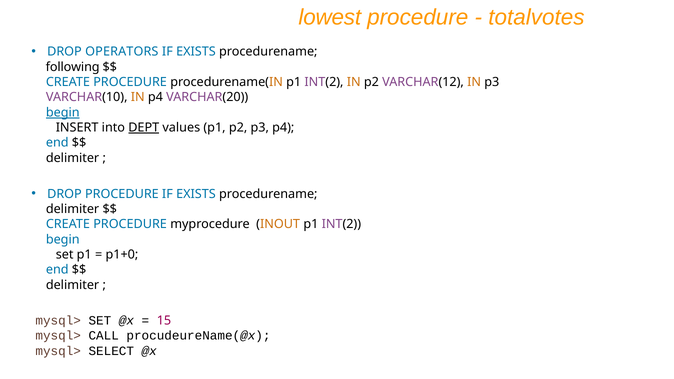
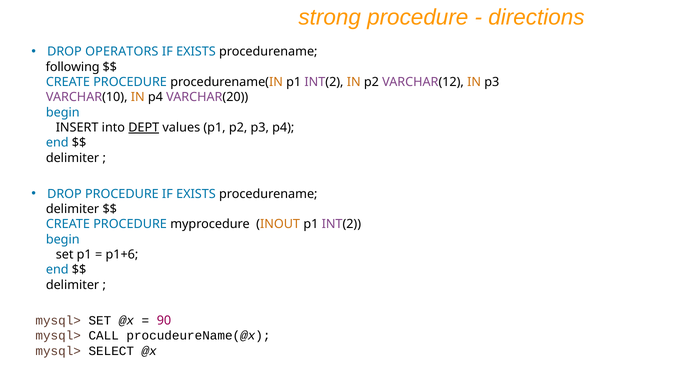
lowest: lowest -> strong
totalvotes: totalvotes -> directions
begin at (63, 112) underline: present -> none
p1+0: p1+0 -> p1+6
15: 15 -> 90
